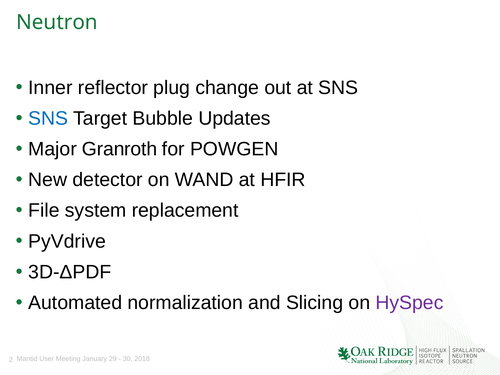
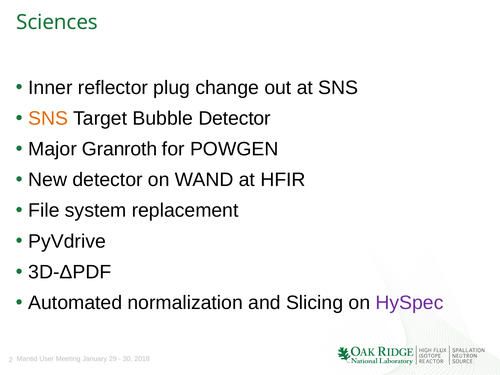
Neutron: Neutron -> Sciences
SNS at (48, 118) colour: blue -> orange
Bubble Updates: Updates -> Detector
